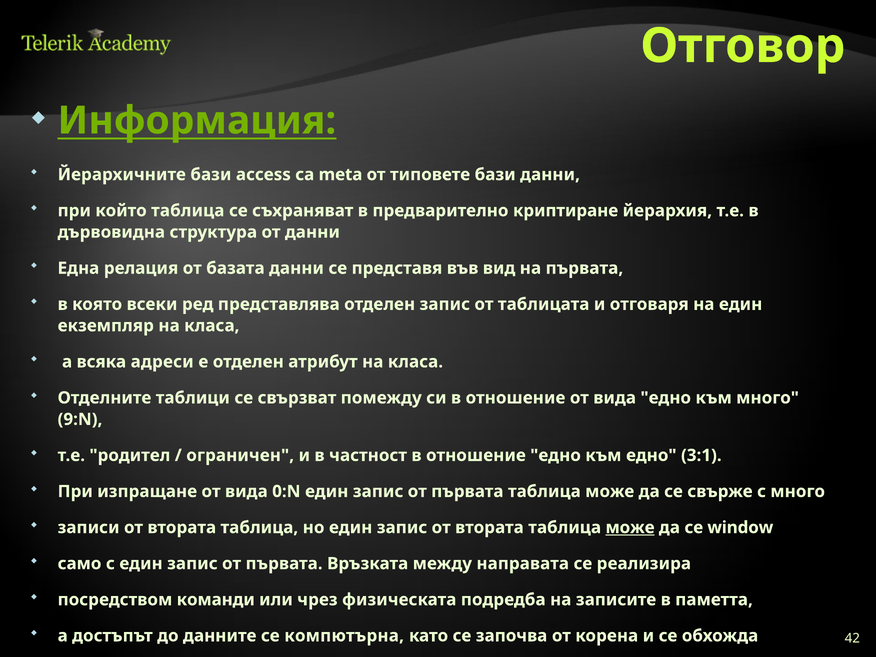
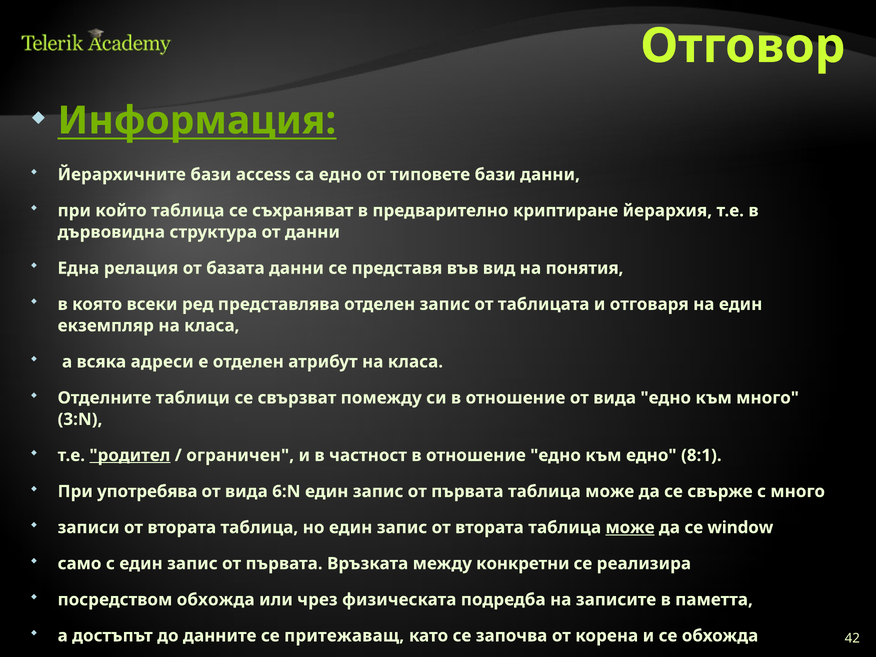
са meta: meta -> едно
на първата: първата -> понятия
9:N: 9:N -> 3:N
родител underline: none -> present
3:1: 3:1 -> 8:1
изпращане: изпращане -> употребява
0:N: 0:N -> 6:N
направата: направата -> конкретни
посредством команди: команди -> обхожда
компютърна: компютърна -> притежаващ
